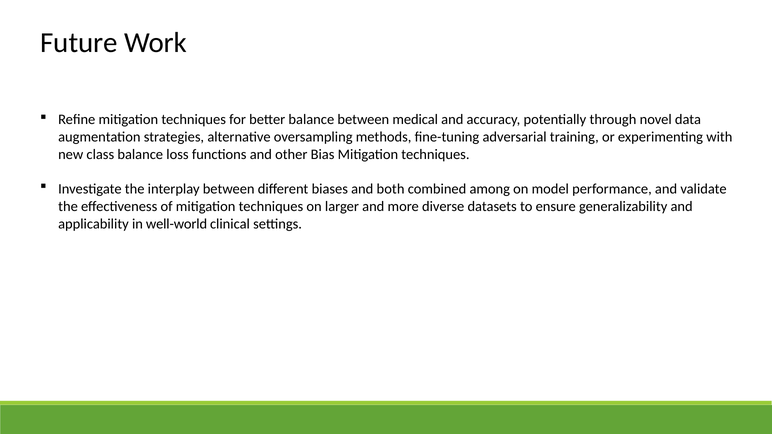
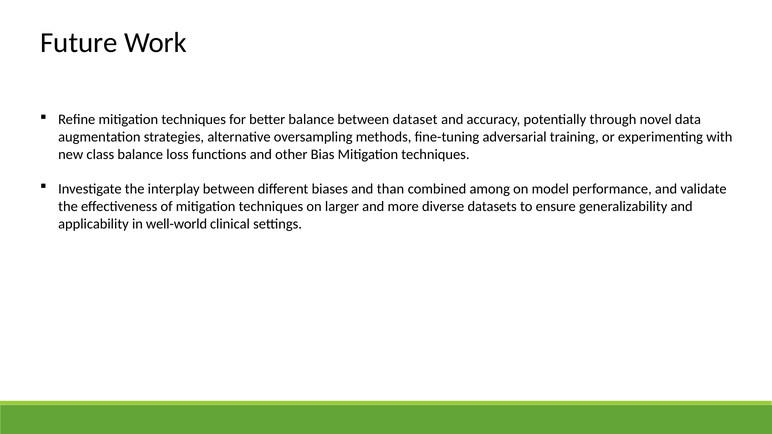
medical: medical -> dataset
both: both -> than
